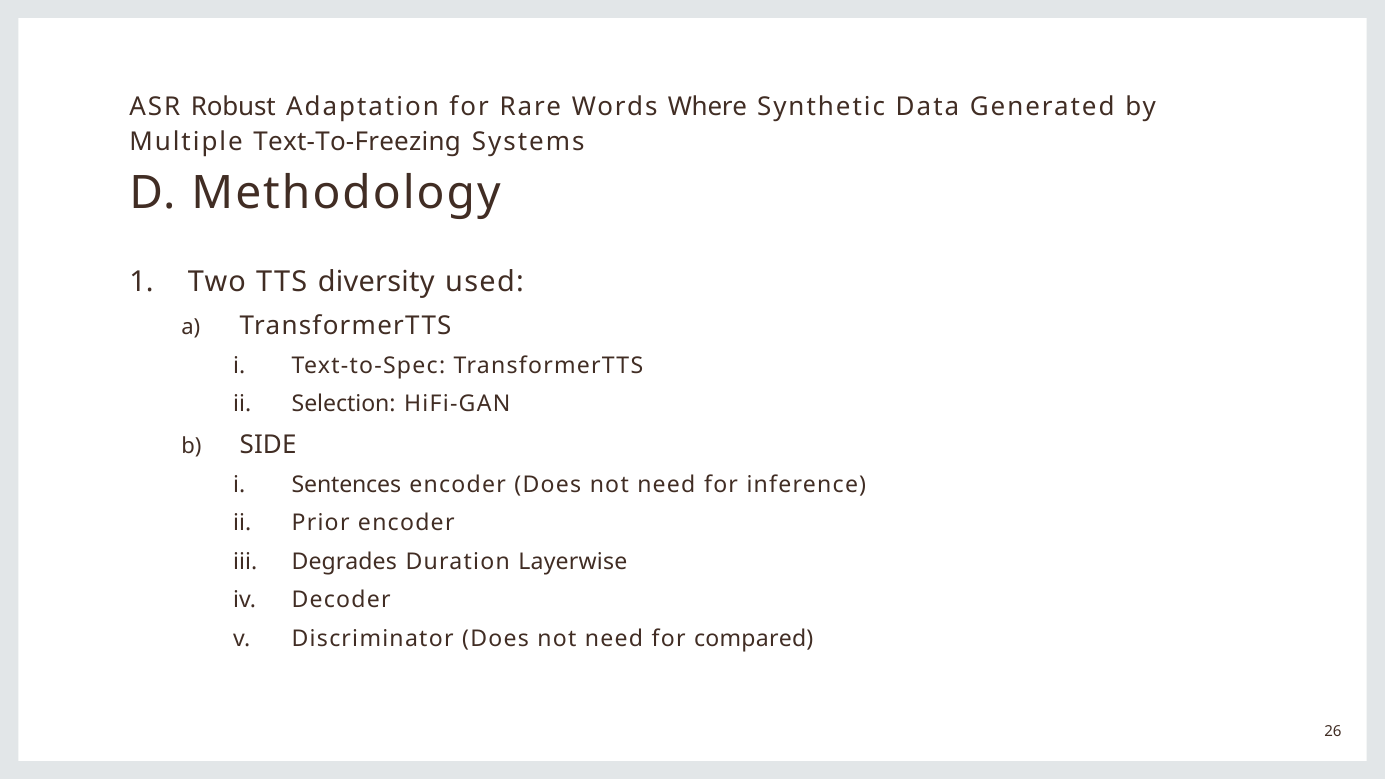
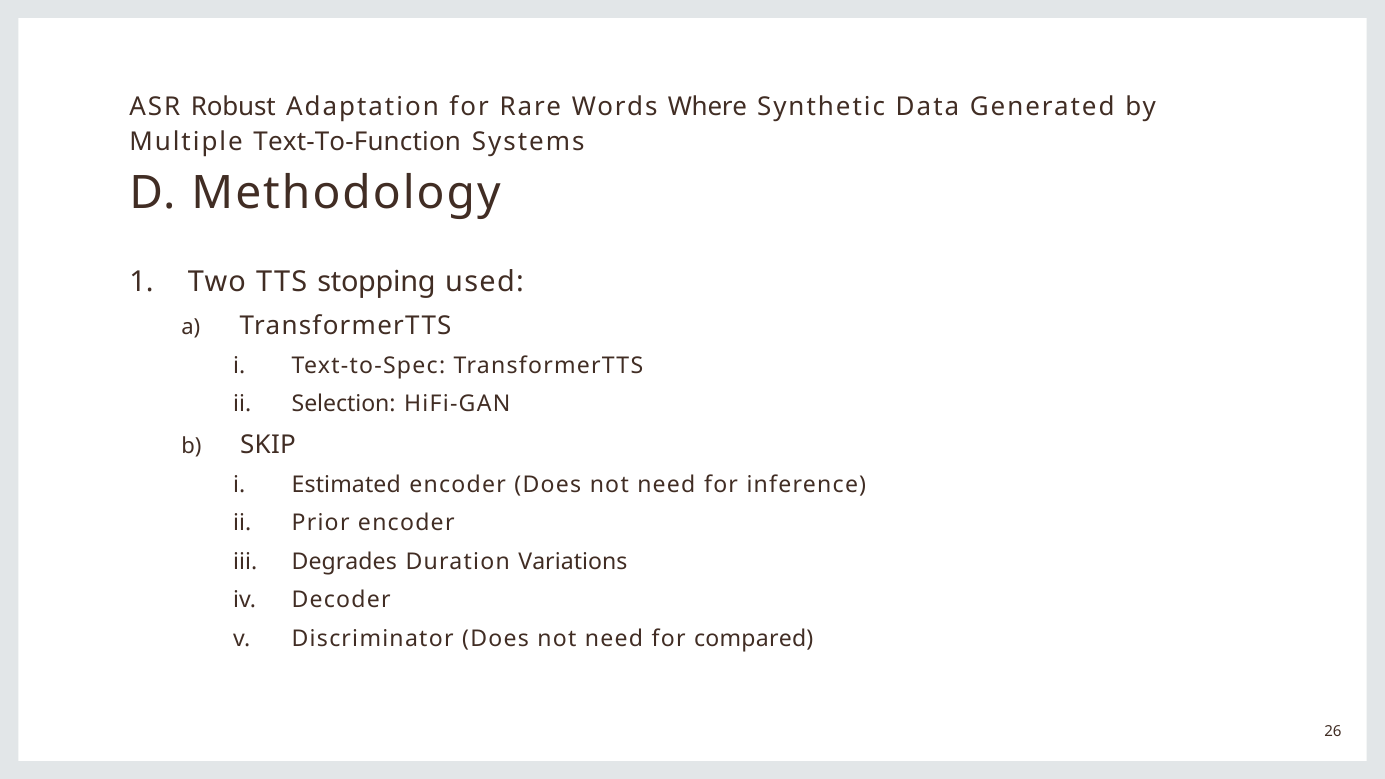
Text-To-Freezing: Text-To-Freezing -> Text-To-Function
diversity: diversity -> stopping
SIDE: SIDE -> SKIP
Sentences: Sentences -> Estimated
Layerwise: Layerwise -> Variations
